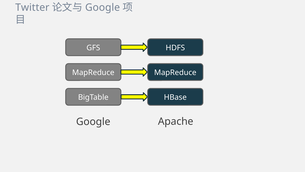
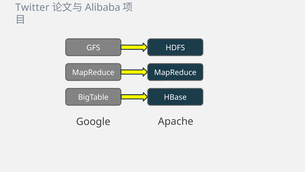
Google at (103, 7): Google -> Alibaba
